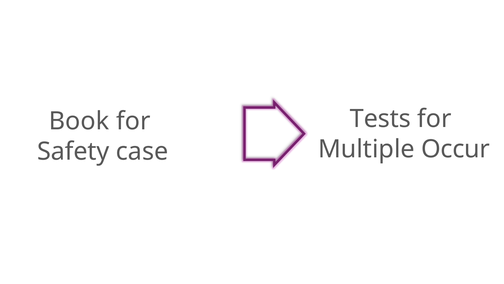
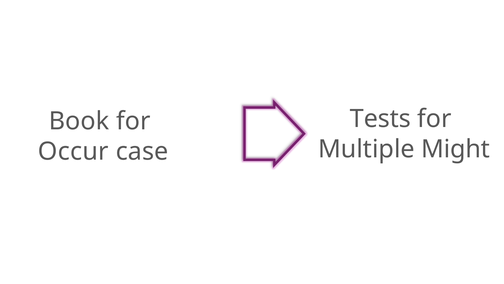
Occur: Occur -> Might
Safety: Safety -> Occur
